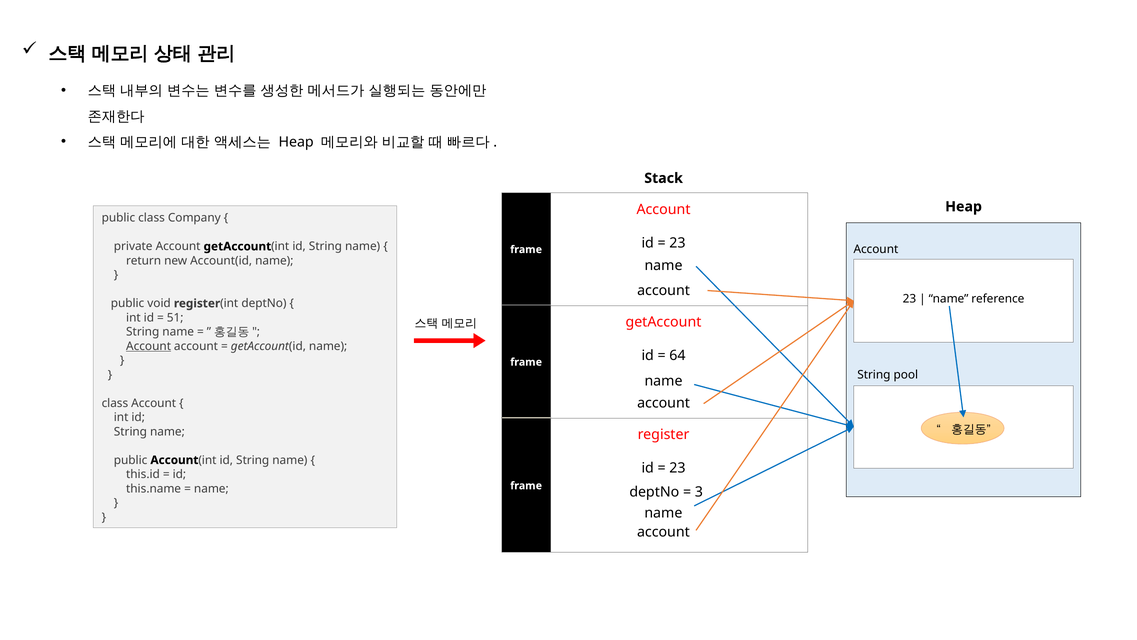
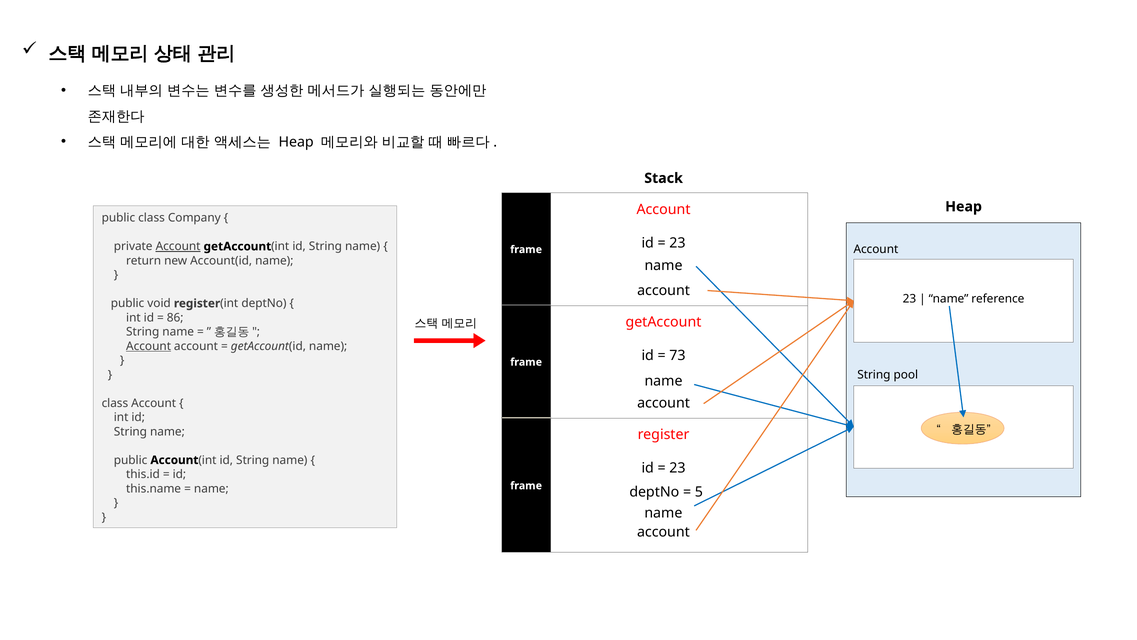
Account at (178, 246) underline: none -> present
51: 51 -> 86
64: 64 -> 73
3: 3 -> 5
